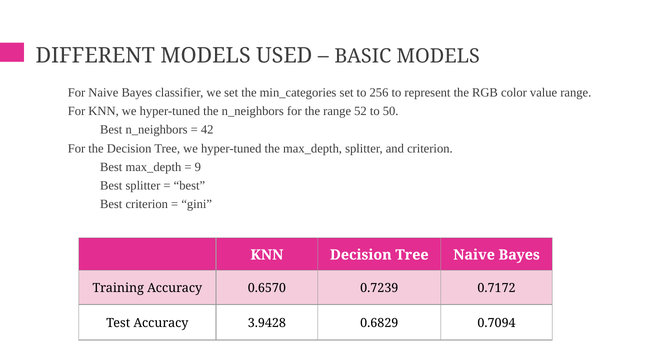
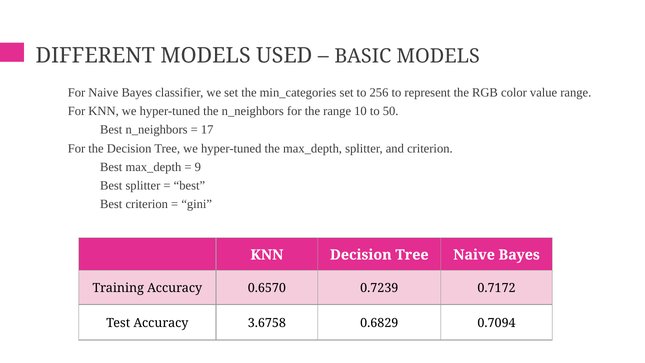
52: 52 -> 10
42: 42 -> 17
3.9428: 3.9428 -> 3.6758
